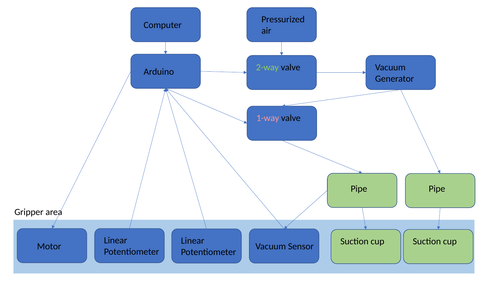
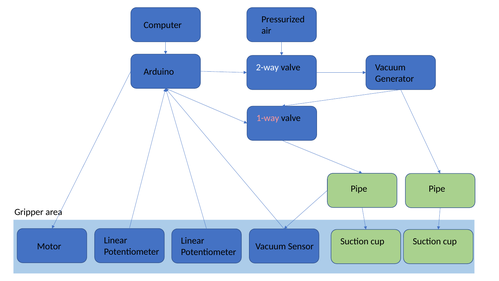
2-way colour: light green -> white
